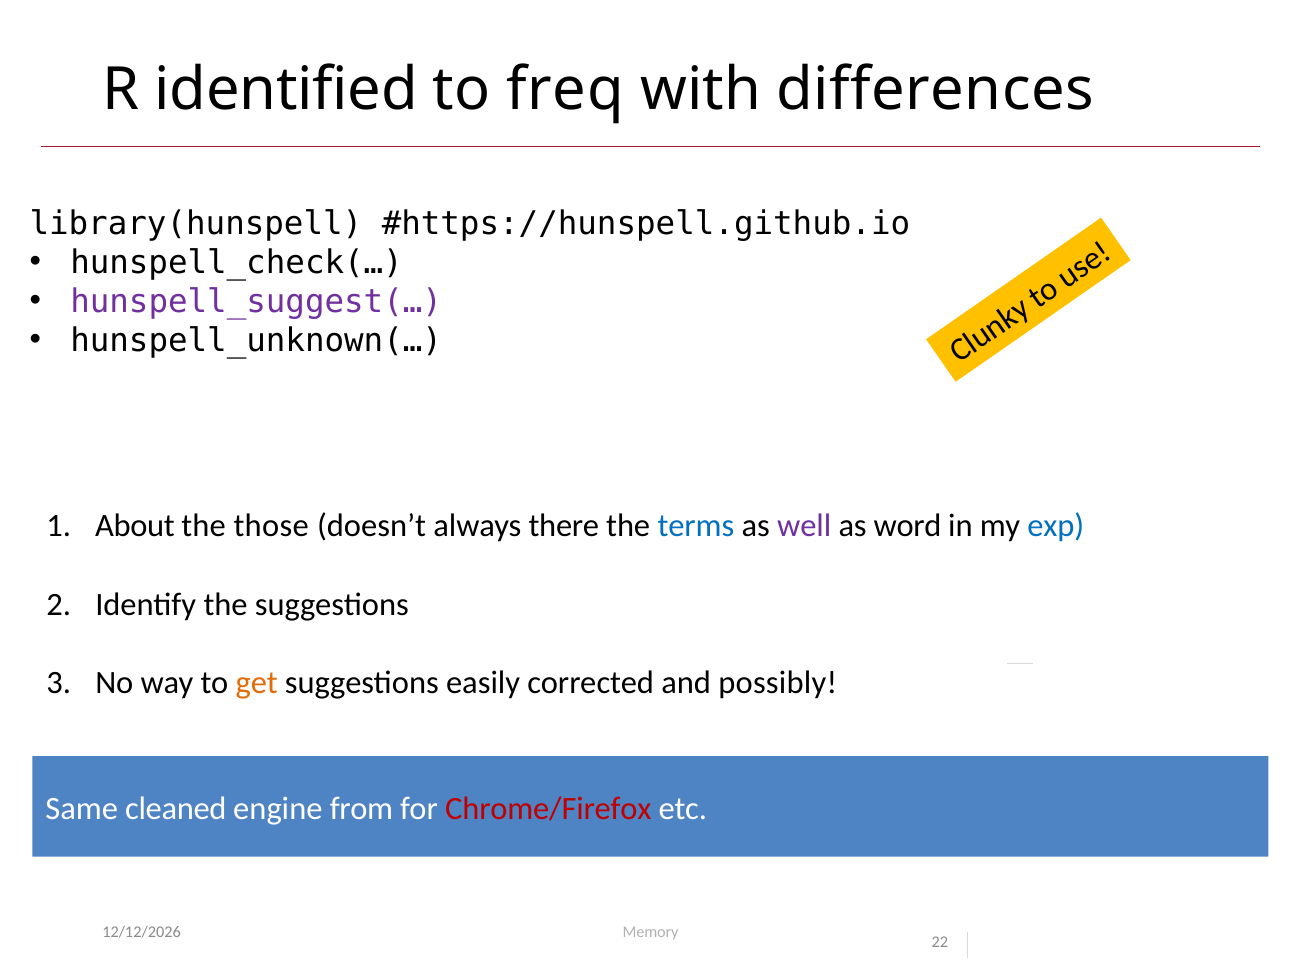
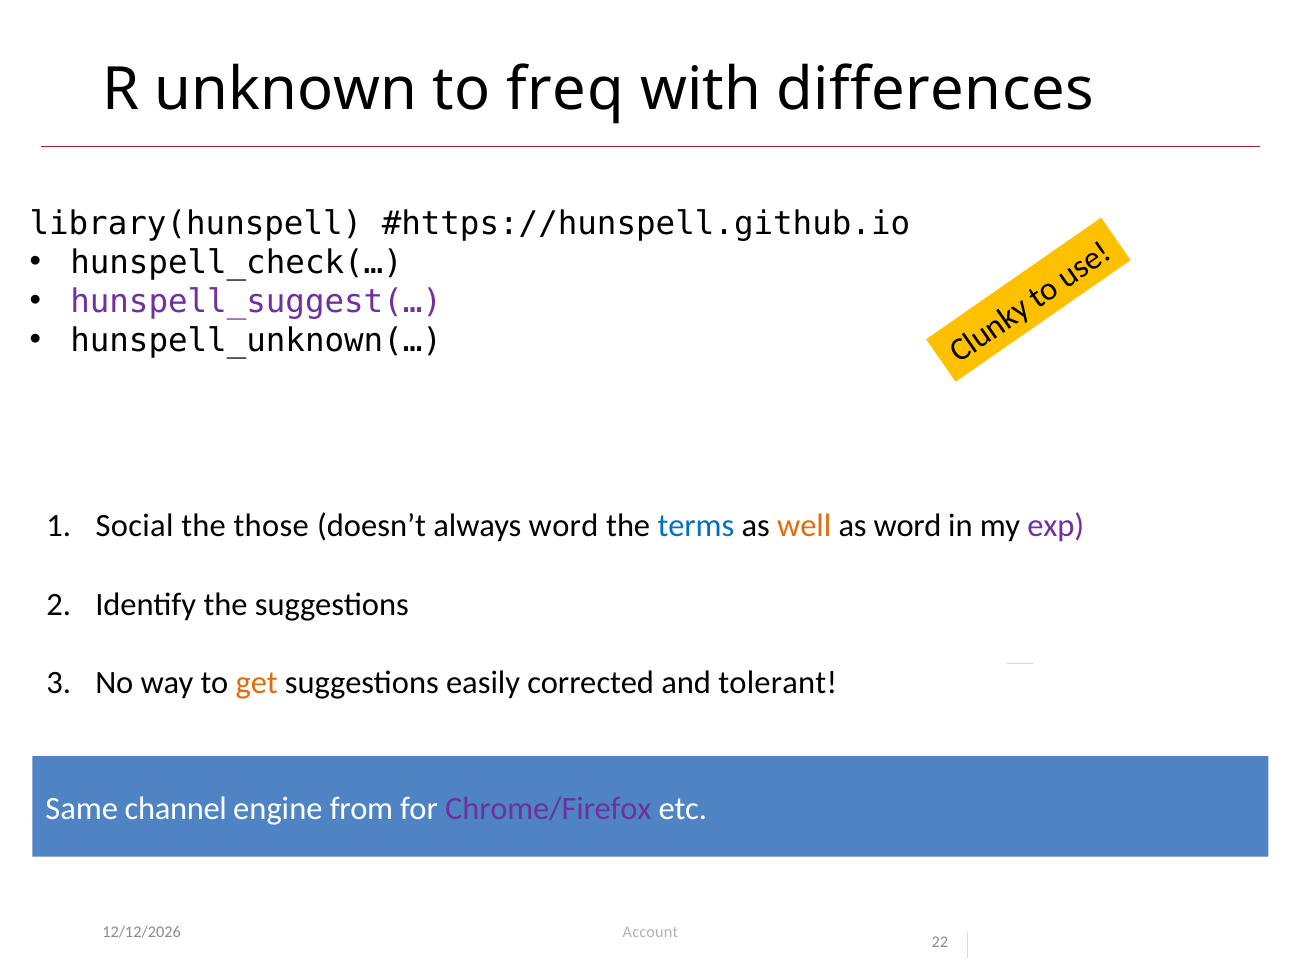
identified: identified -> unknown
About: About -> Social
always there: there -> word
well colour: purple -> orange
exp colour: blue -> purple
possibly: possibly -> tolerant
cleaned: cleaned -> channel
Chrome/Firefox colour: red -> purple
Memory: Memory -> Account
